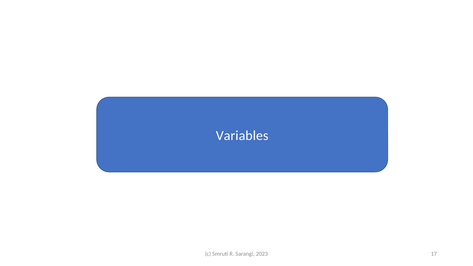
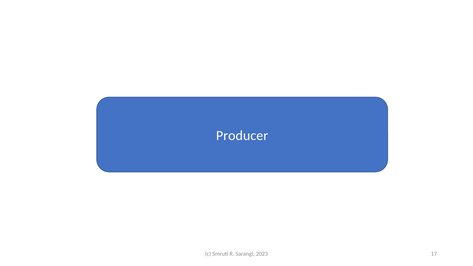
Variables: Variables -> Producer
